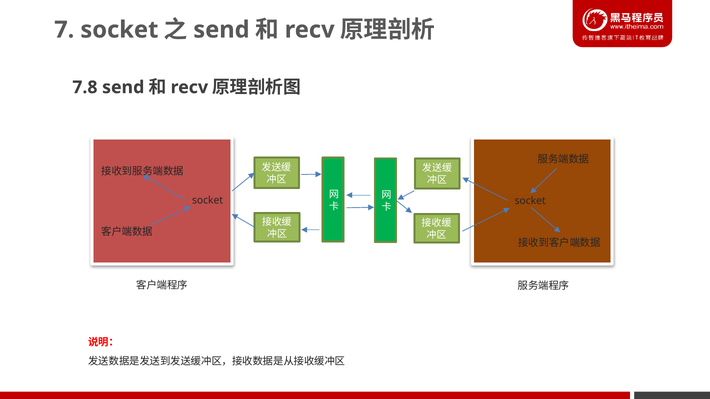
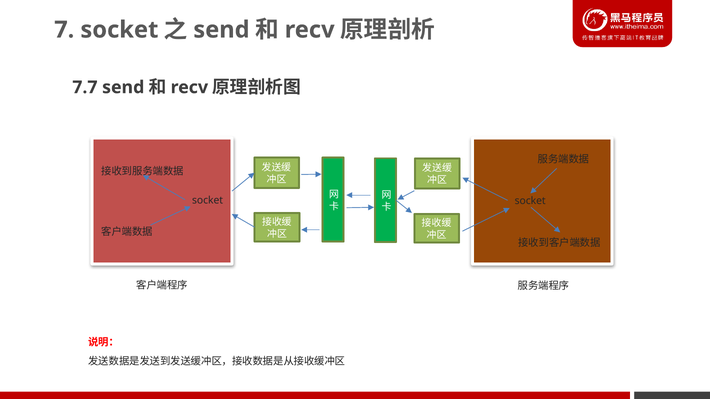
7.8: 7.8 -> 7.7
